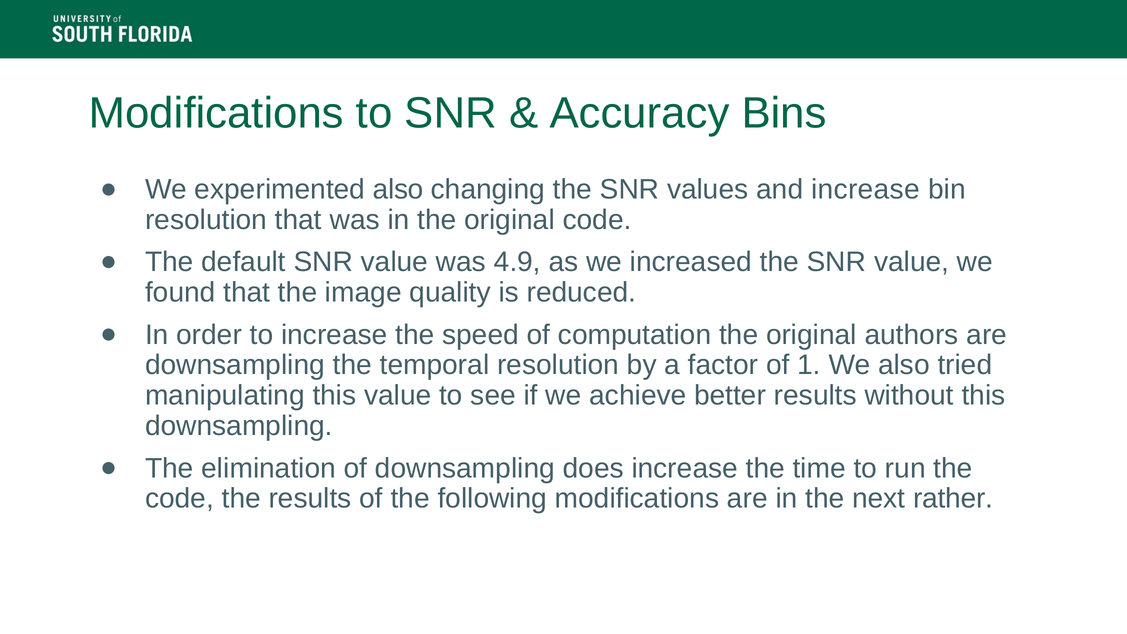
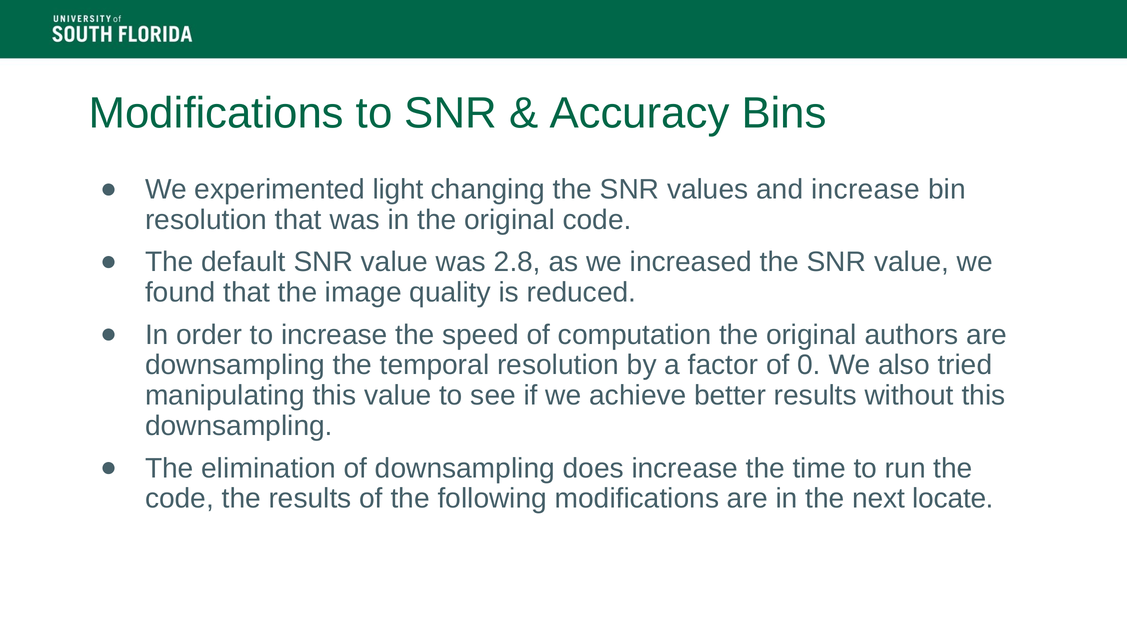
experimented also: also -> light
4.9: 4.9 -> 2.8
1: 1 -> 0
rather: rather -> locate
